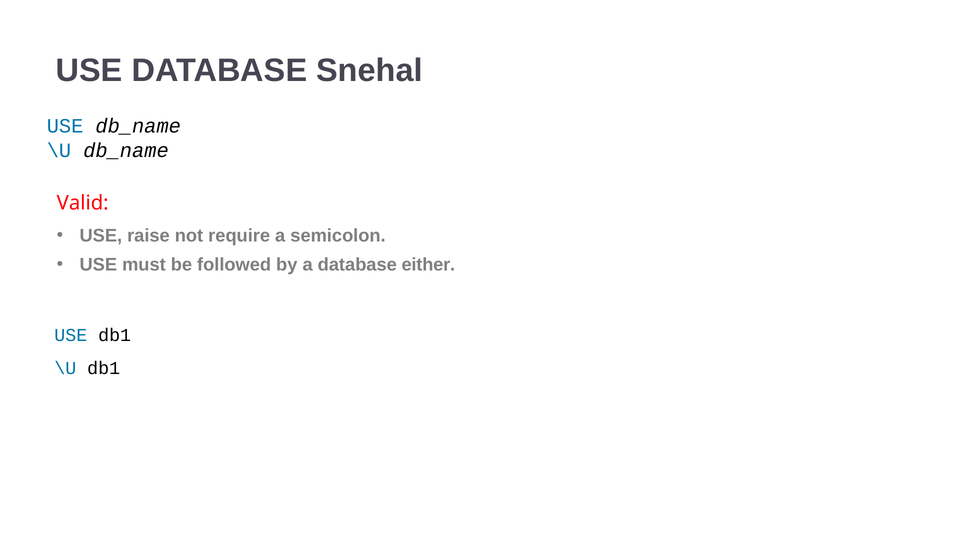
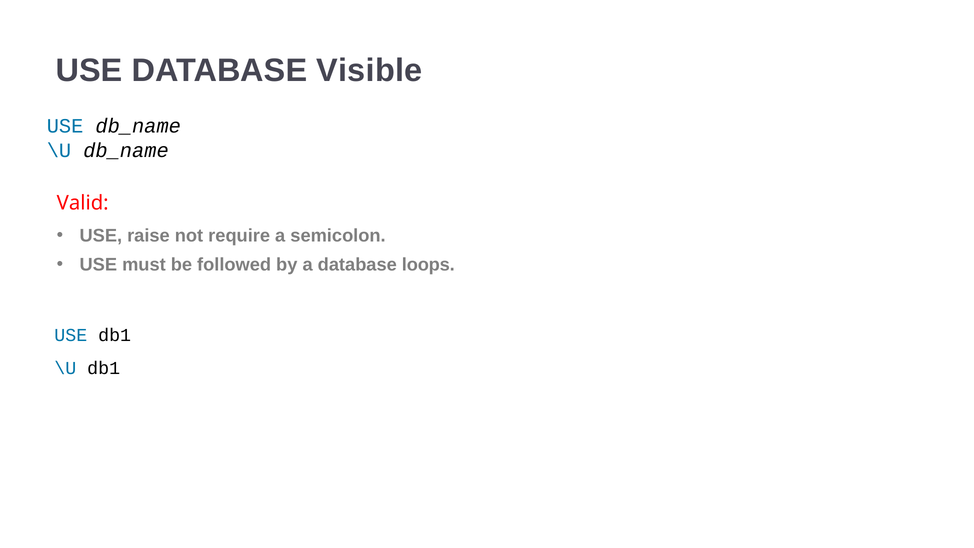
Snehal: Snehal -> Visible
either: either -> loops
